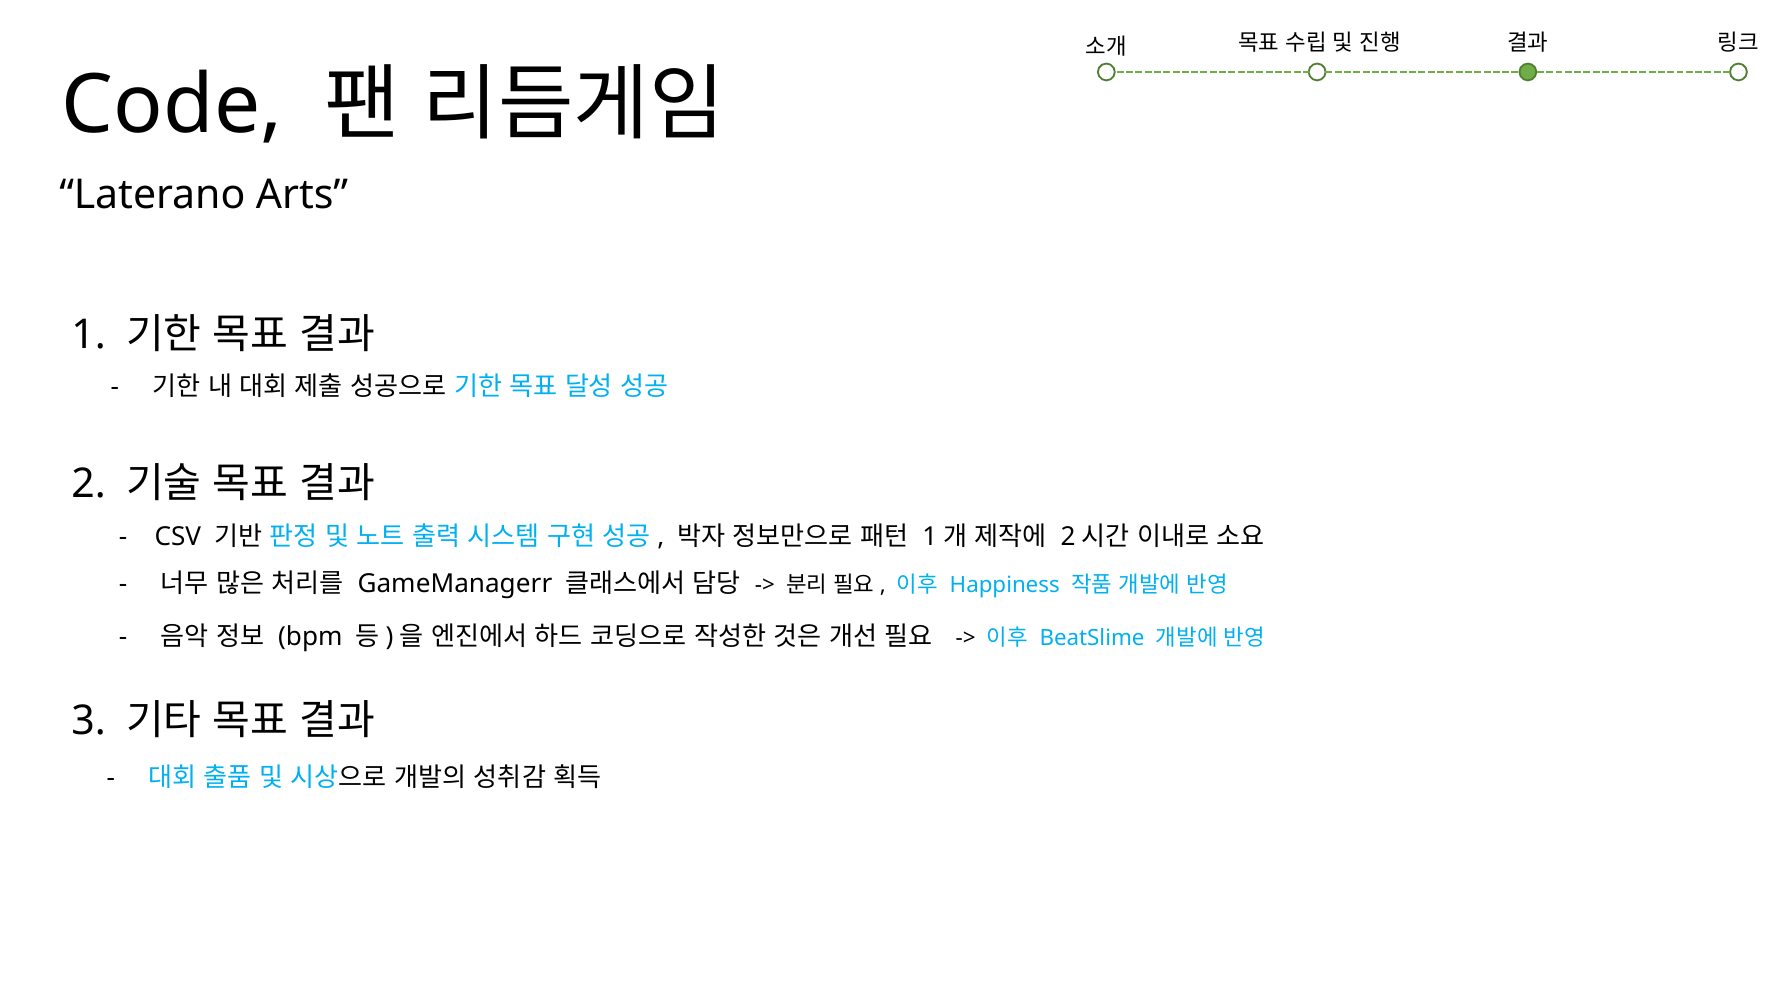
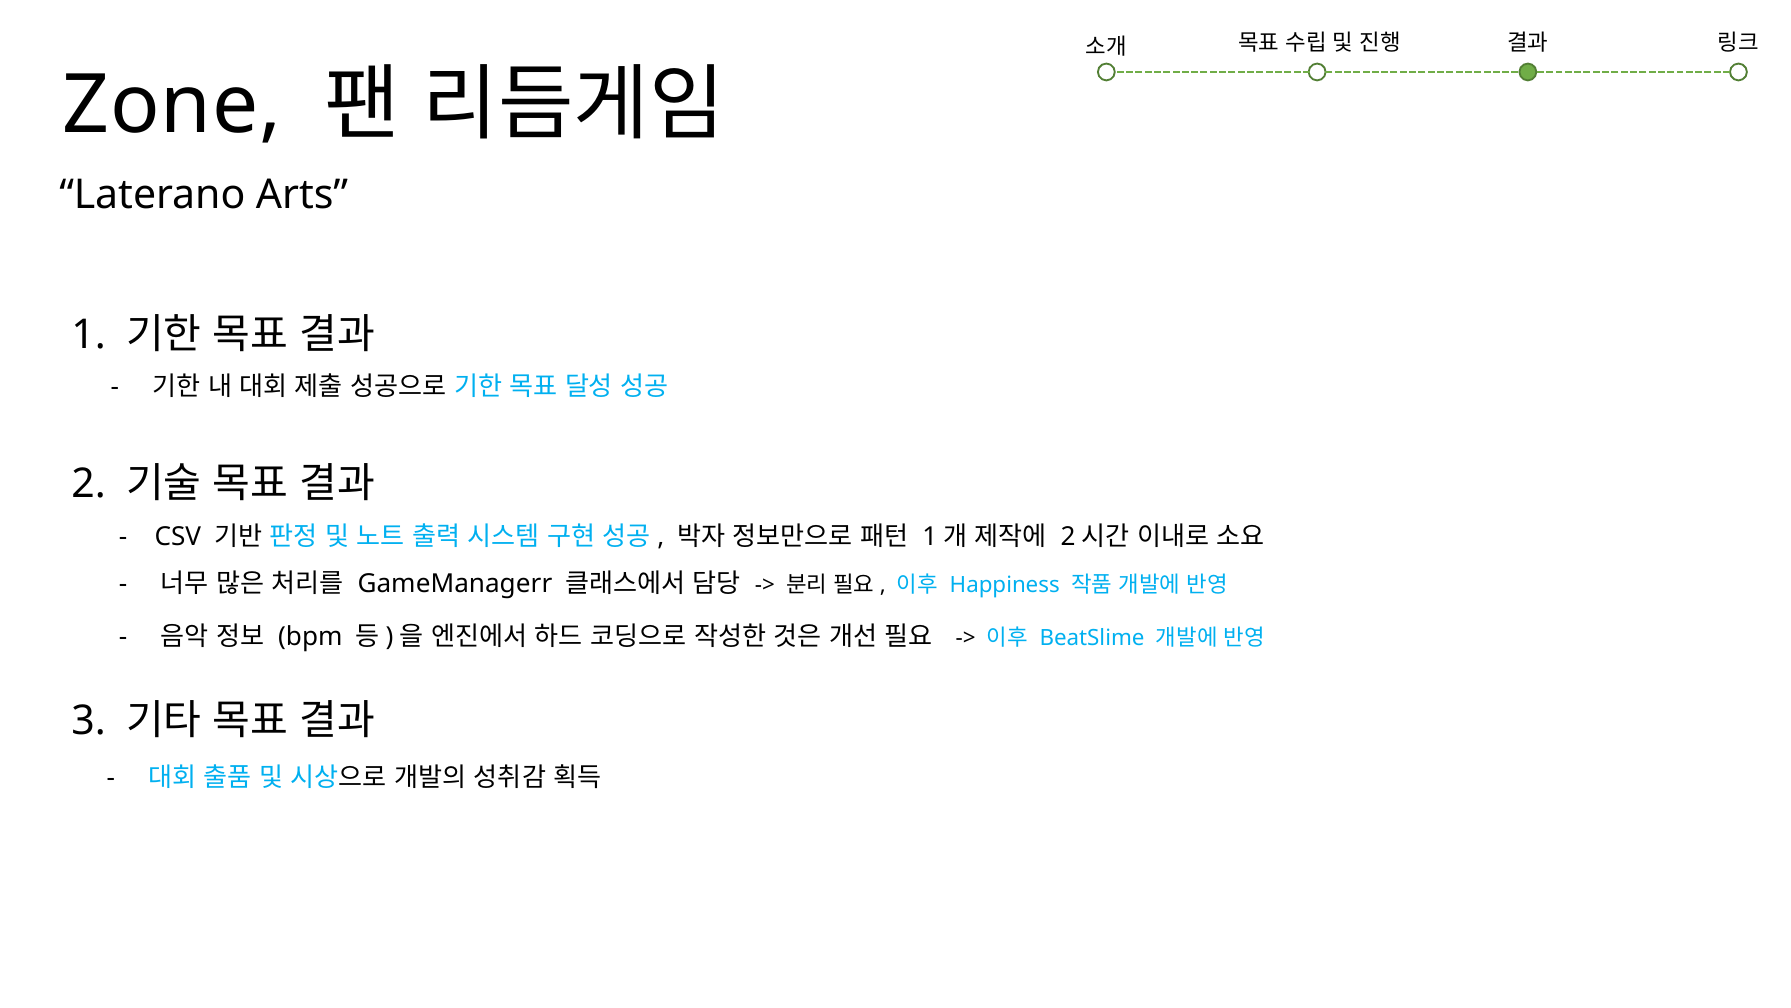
Code: Code -> Zone
